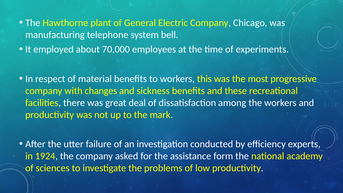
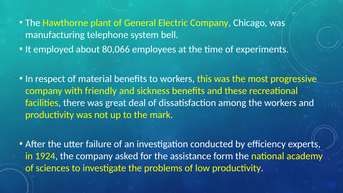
70,000: 70,000 -> 80,066
changes: changes -> friendly
